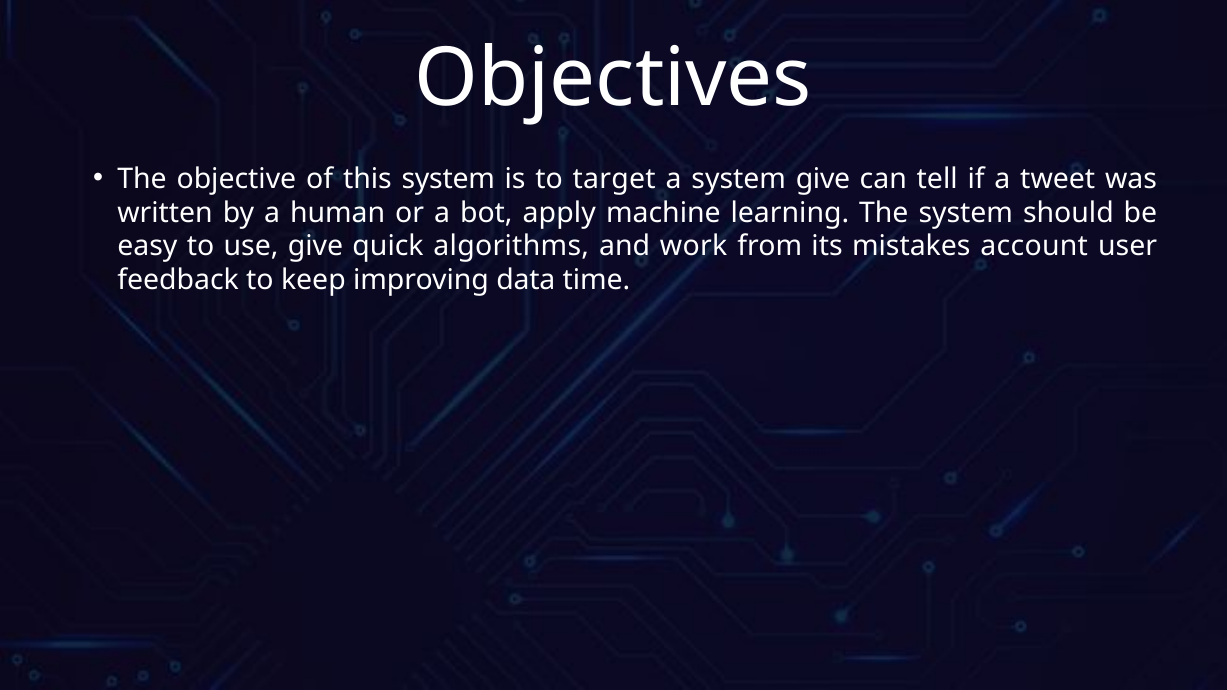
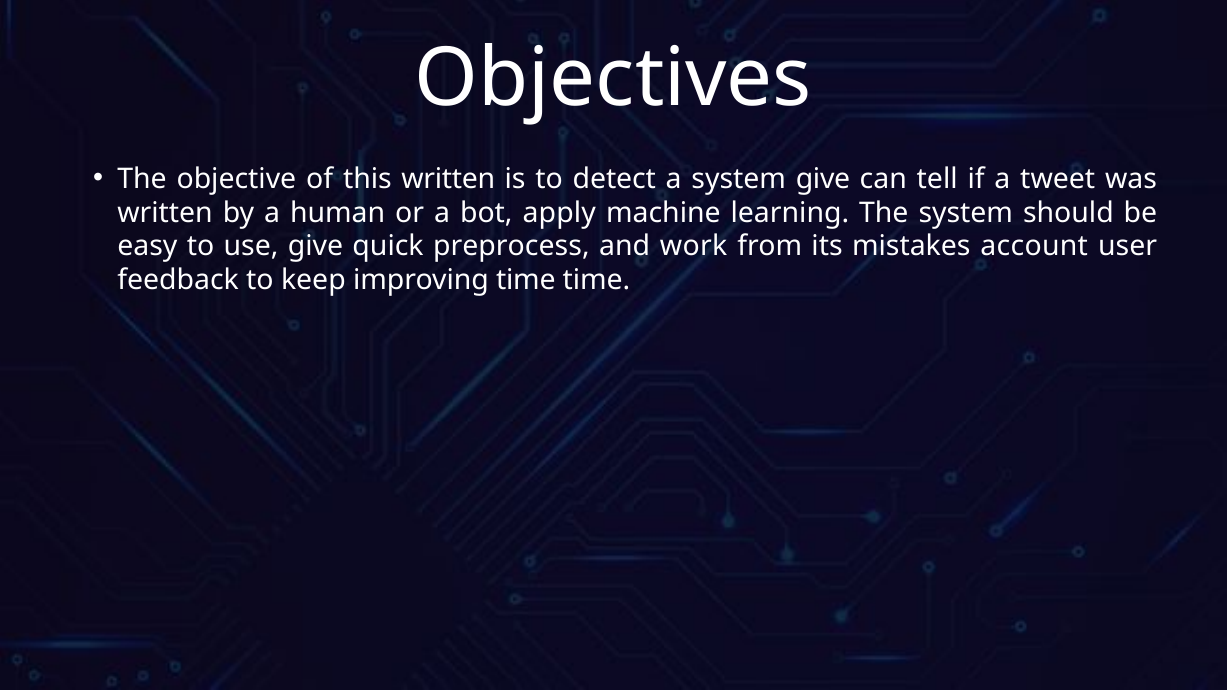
this system: system -> written
target: target -> detect
algorithms: algorithms -> preprocess
improving data: data -> time
